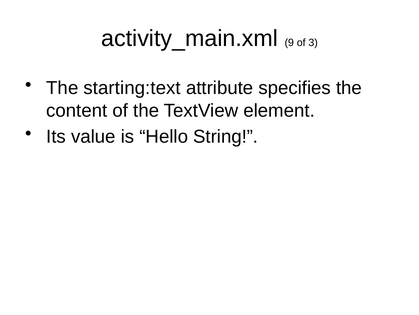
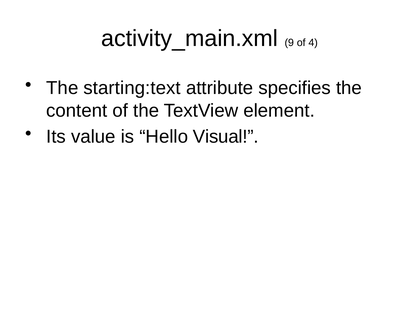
3: 3 -> 4
String: String -> Visual
